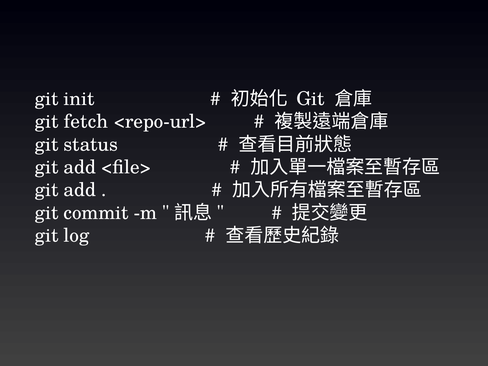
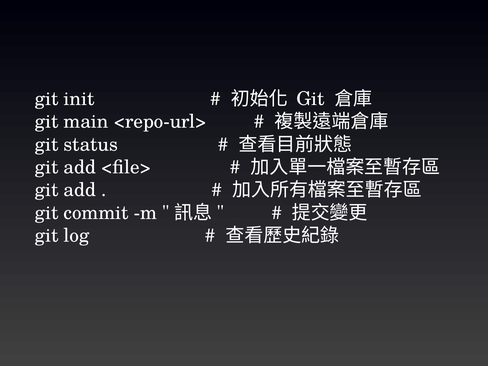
fetch: fetch -> main
